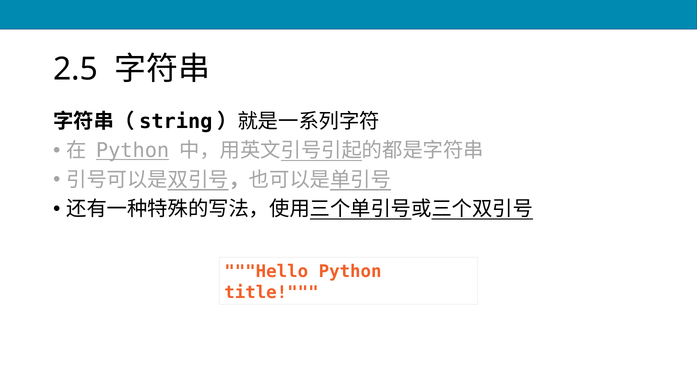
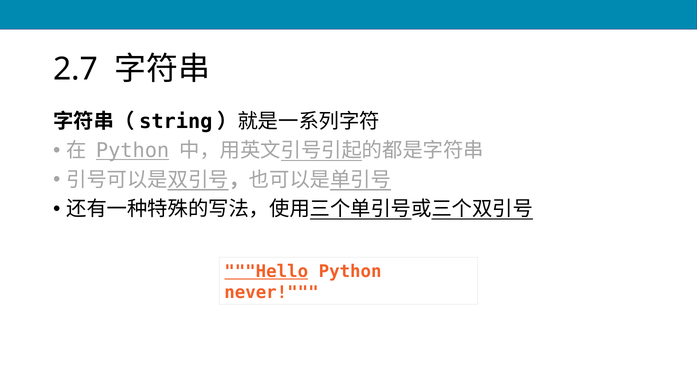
2.5: 2.5 -> 2.7
Hello underline: none -> present
title: title -> never
